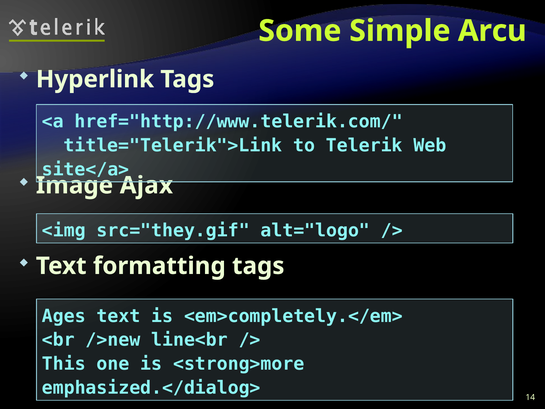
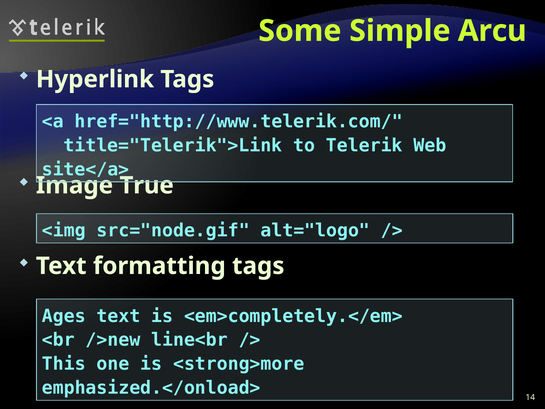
Ajax: Ajax -> True
src="they.gif: src="they.gif -> src="node.gif
emphasized.</dialog>: emphasized.</dialog> -> emphasized.</onload>
